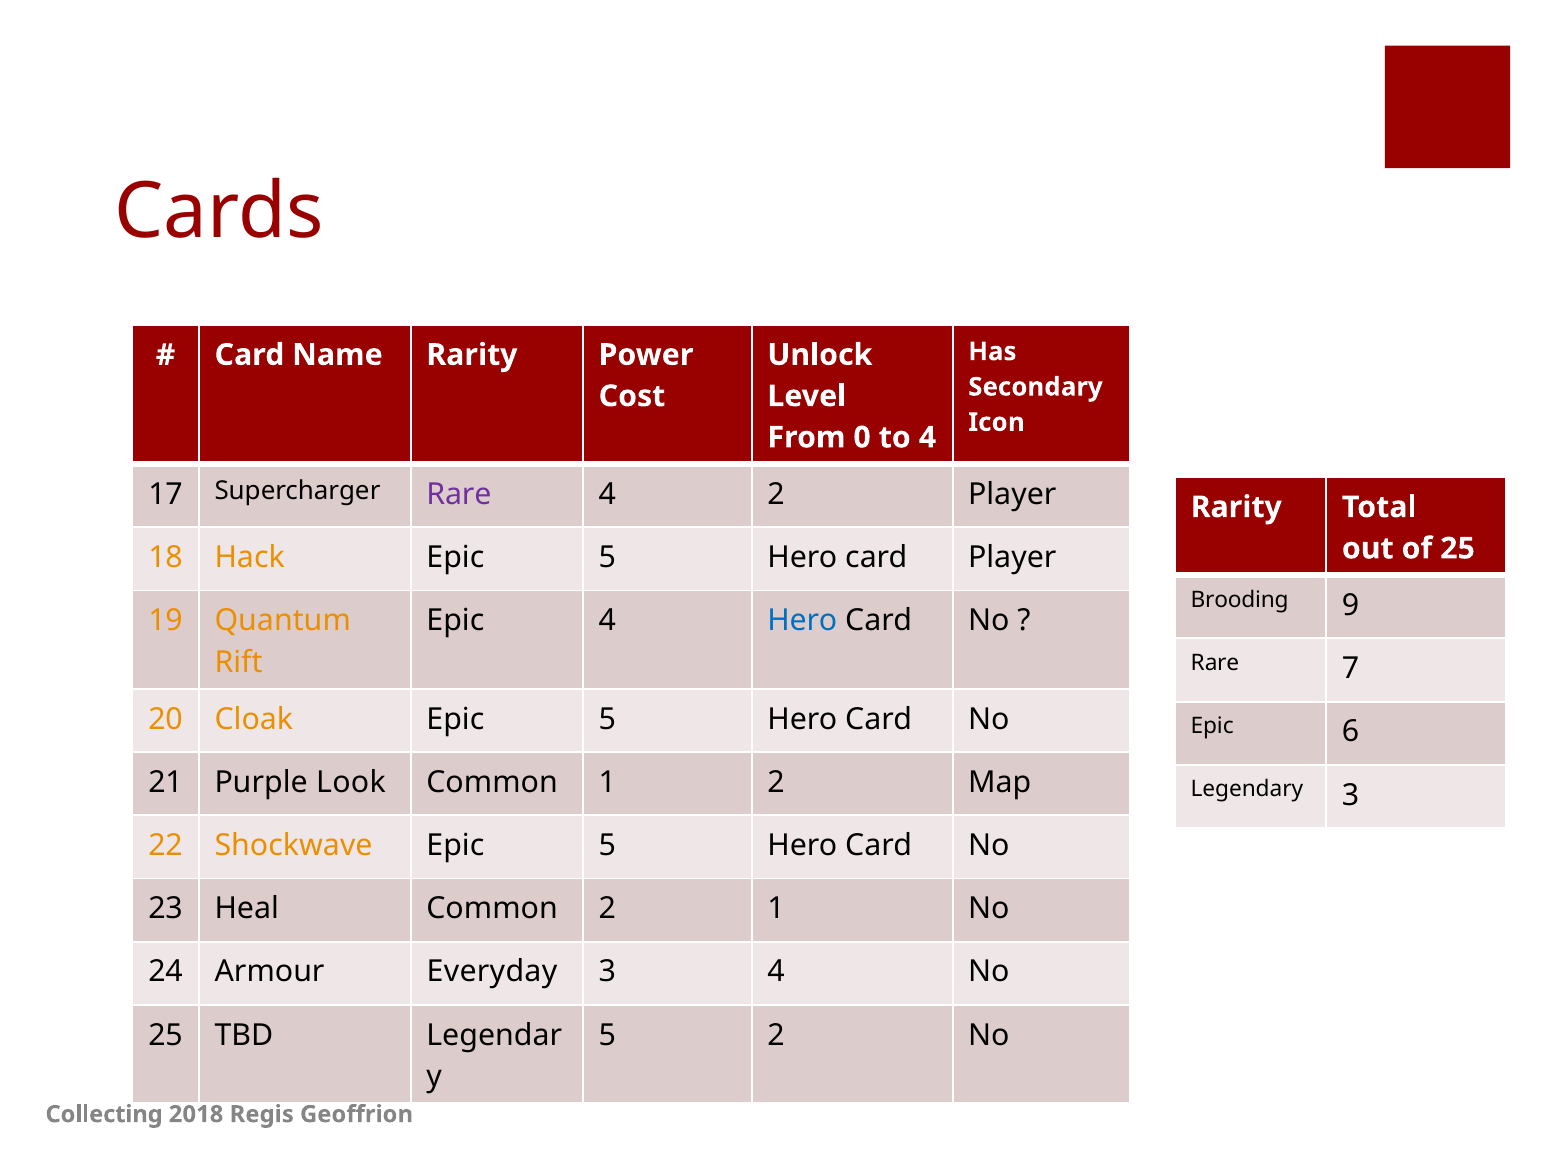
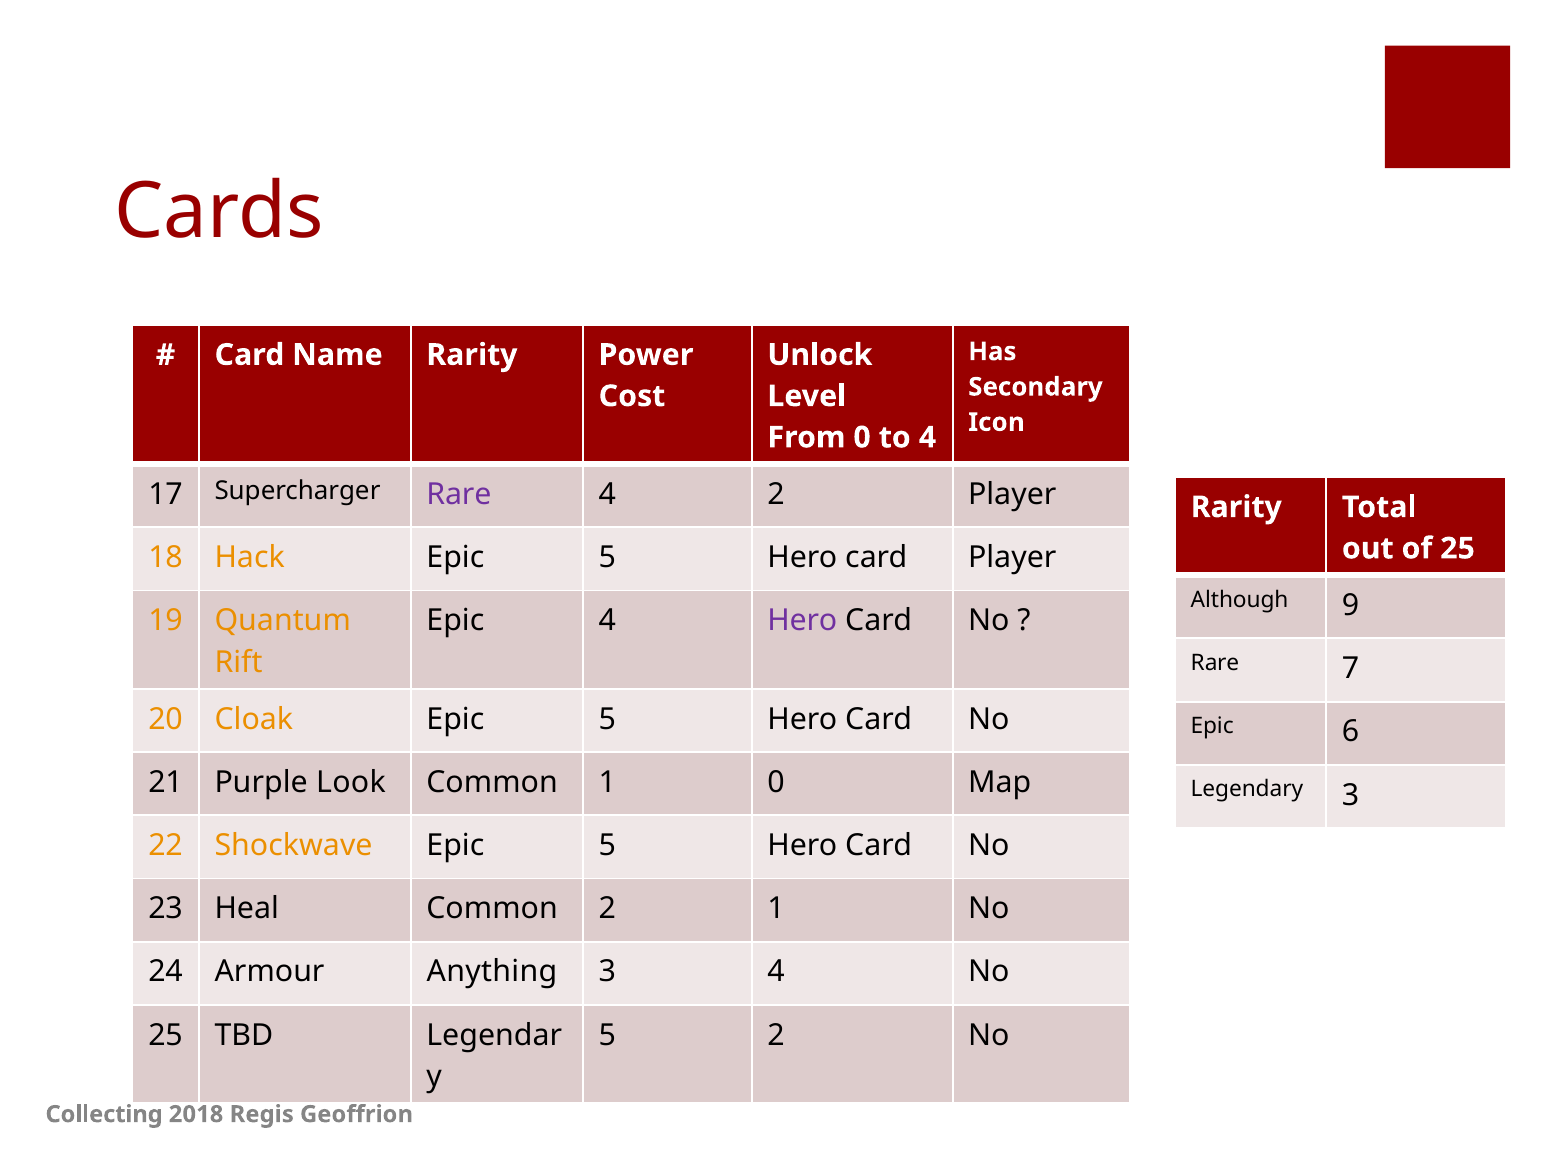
Brooding: Brooding -> Although
Hero at (802, 621) colour: blue -> purple
1 2: 2 -> 0
Everyday: Everyday -> Anything
